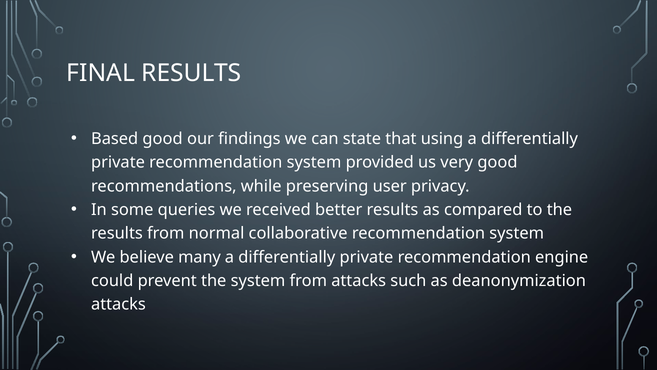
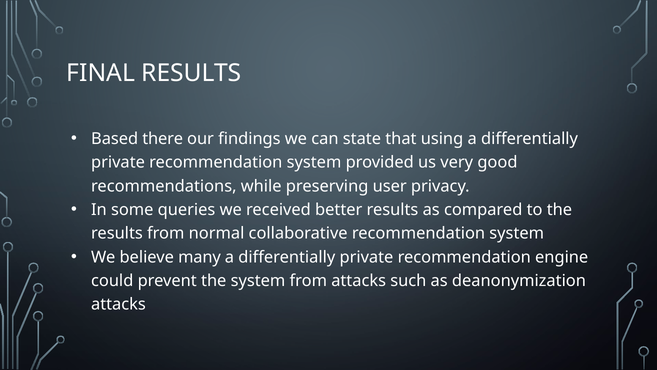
Based good: good -> there
